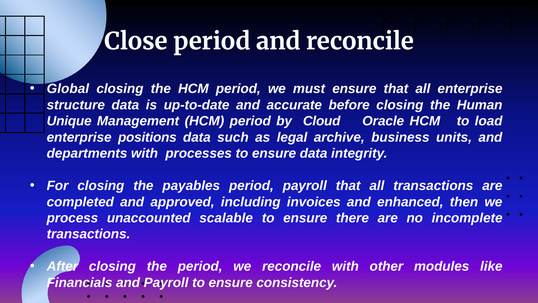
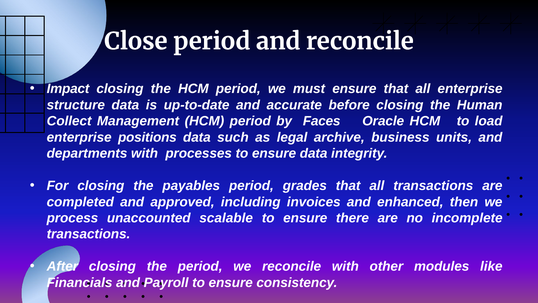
Global: Global -> Impact
Unique: Unique -> Collect
Cloud: Cloud -> Faces
period payroll: payroll -> grades
